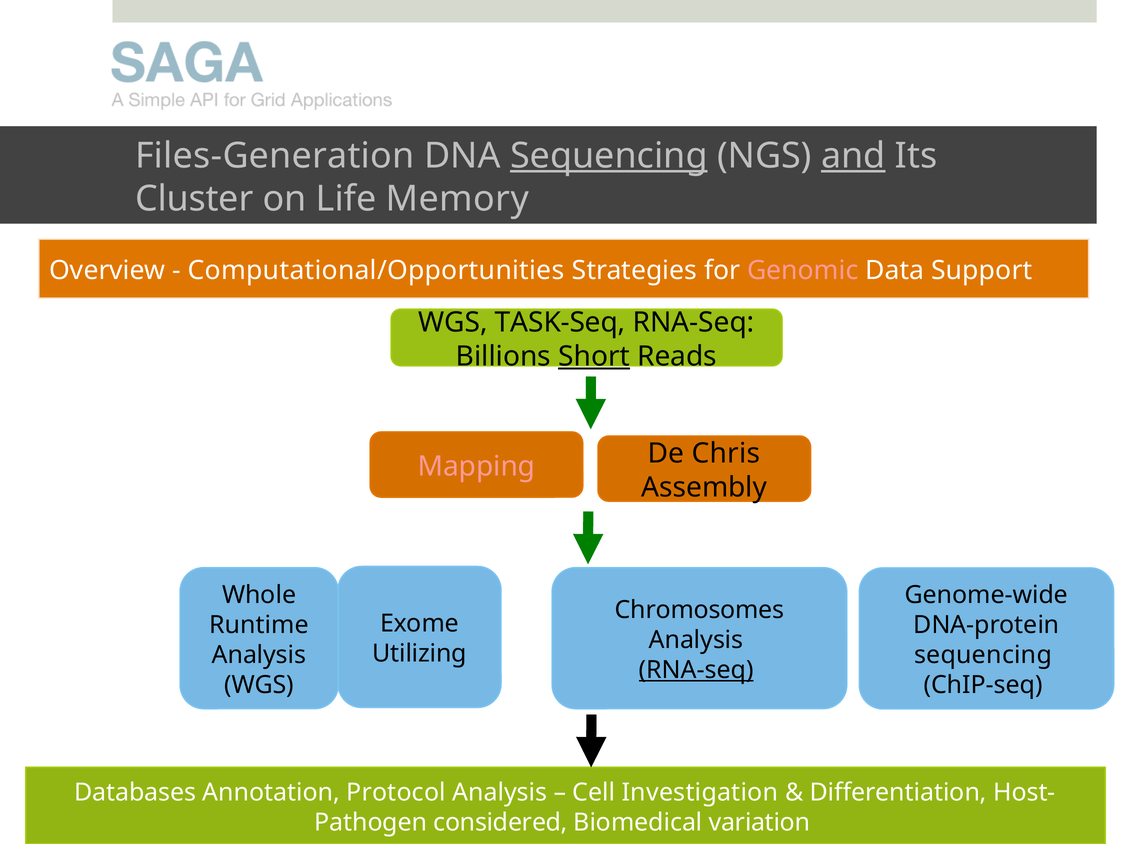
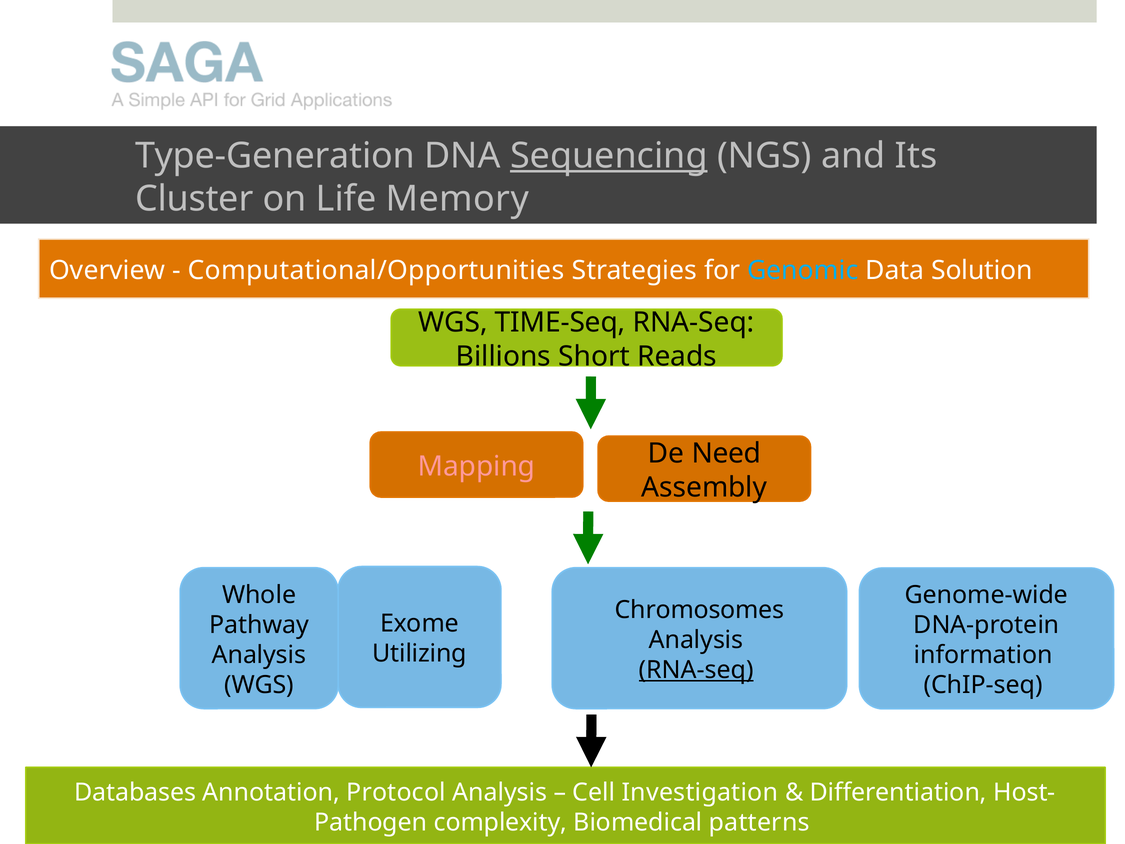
Files-Generation: Files-Generation -> Type-Generation
and underline: present -> none
Genomic colour: pink -> light blue
Support: Support -> Solution
TASK-Seq: TASK-Seq -> TIME-Seq
Short underline: present -> none
Chris: Chris -> Need
Runtime: Runtime -> Pathway
sequencing at (983, 655): sequencing -> information
considered: considered -> complexity
variation: variation -> patterns
